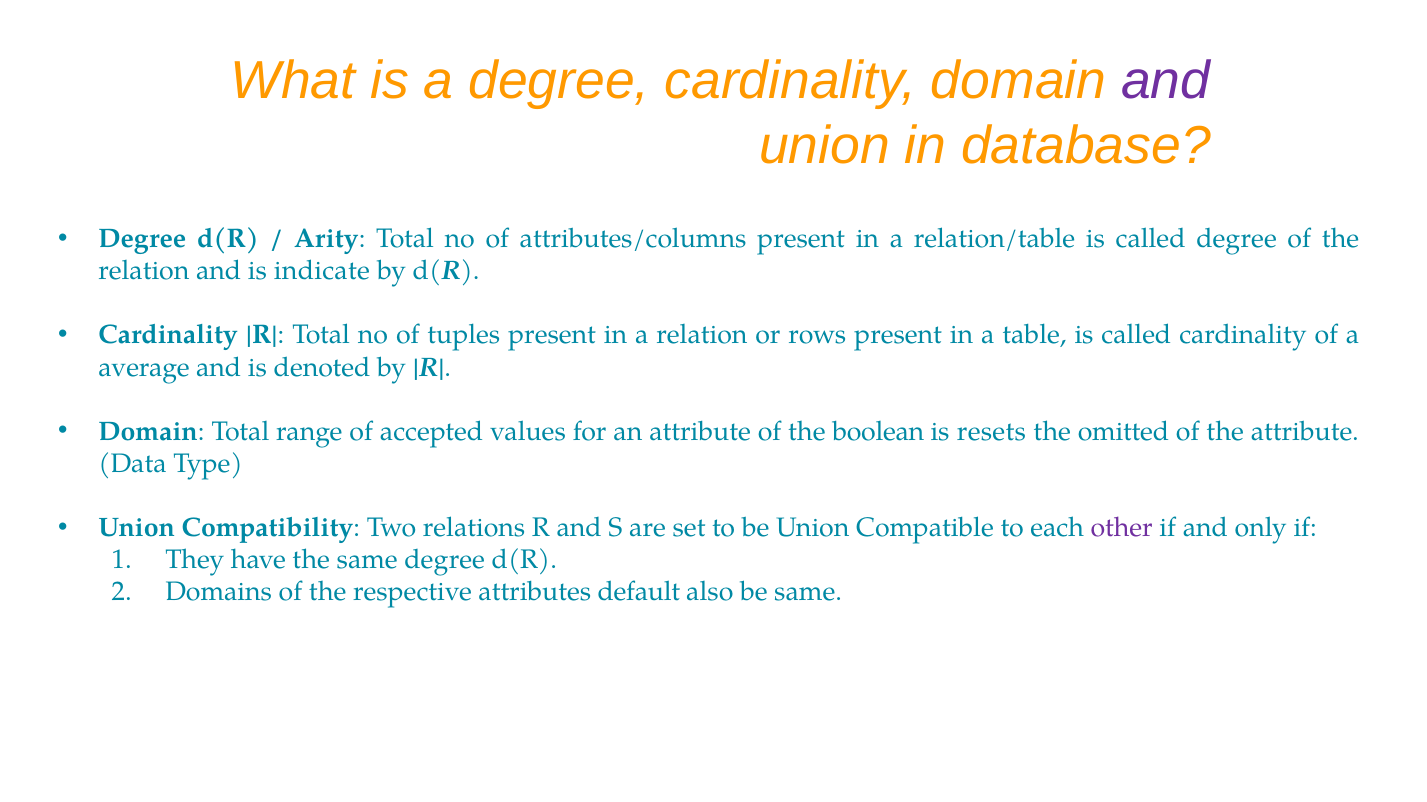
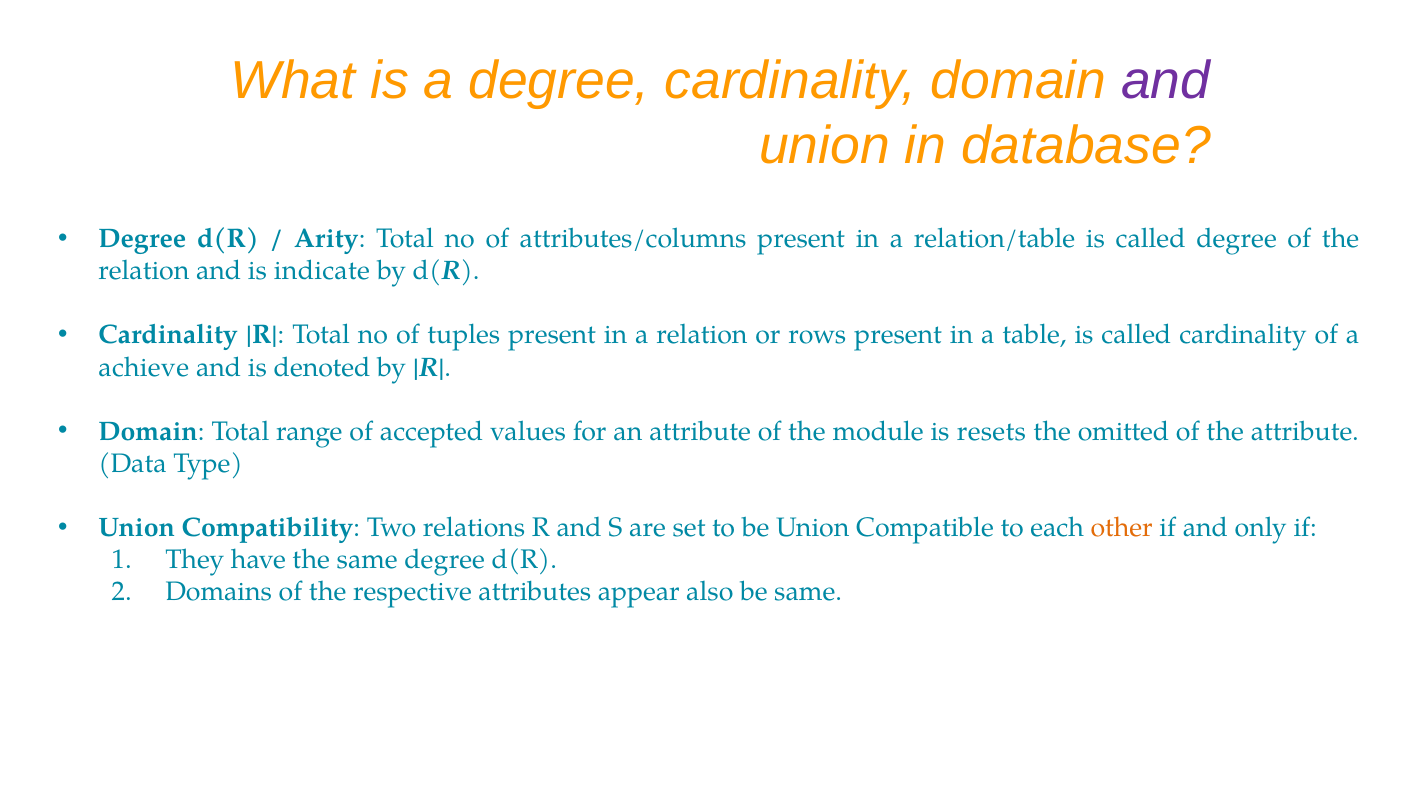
average: average -> achieve
boolean: boolean -> module
other colour: purple -> orange
default: default -> appear
